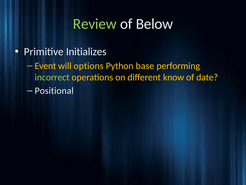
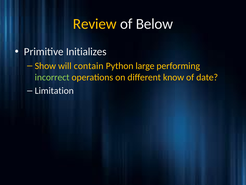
Review colour: light green -> yellow
Event: Event -> Show
options: options -> contain
base: base -> large
Positional: Positional -> Limitation
